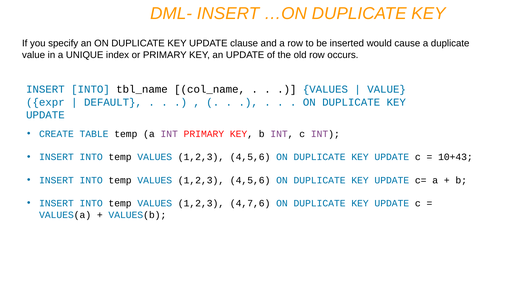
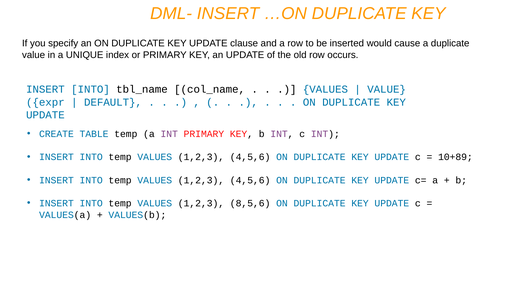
10+43: 10+43 -> 10+89
4,7,6: 4,7,6 -> 8,5,6
